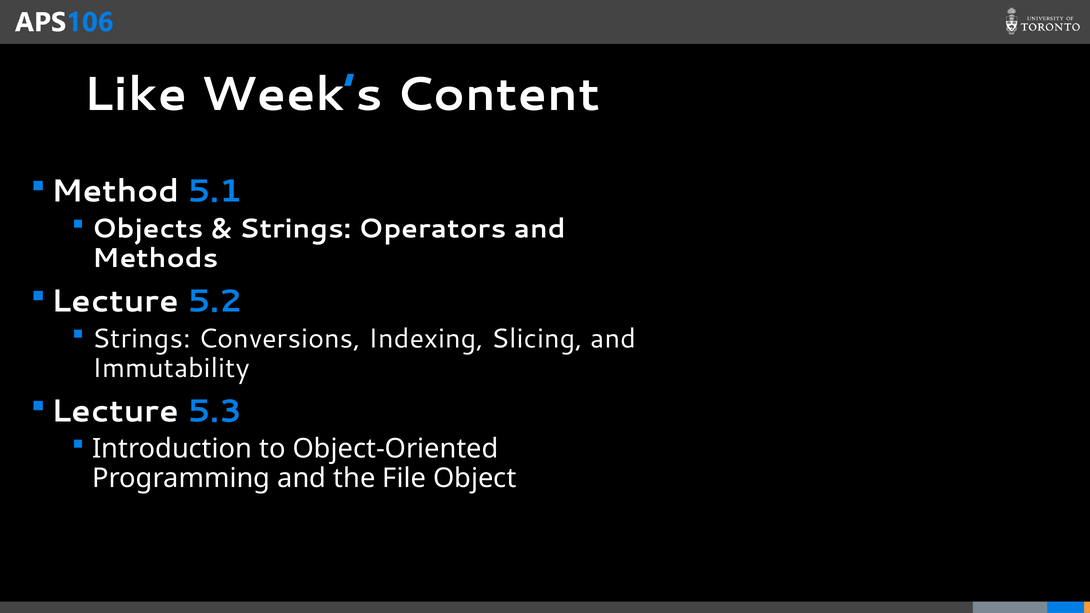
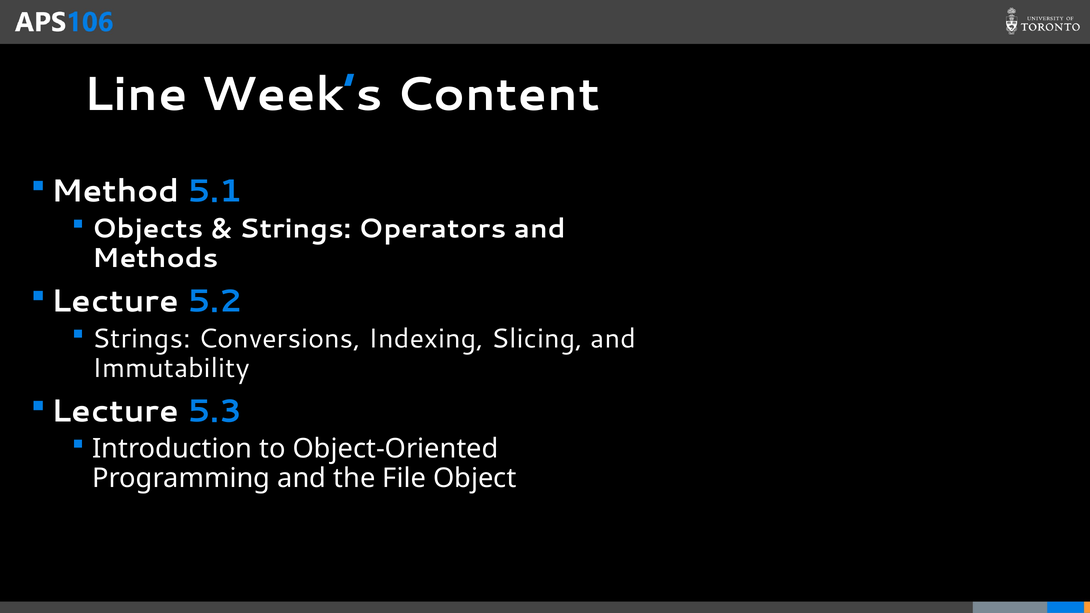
Like: Like -> Line
